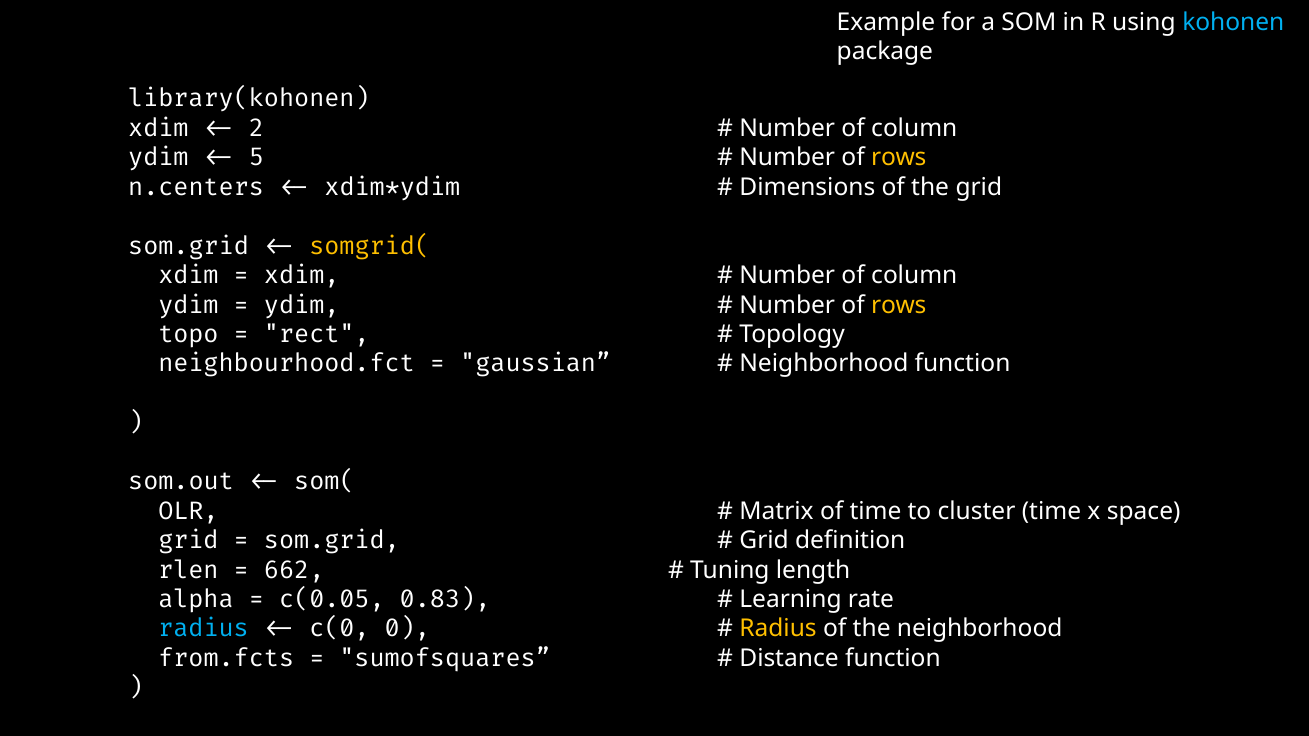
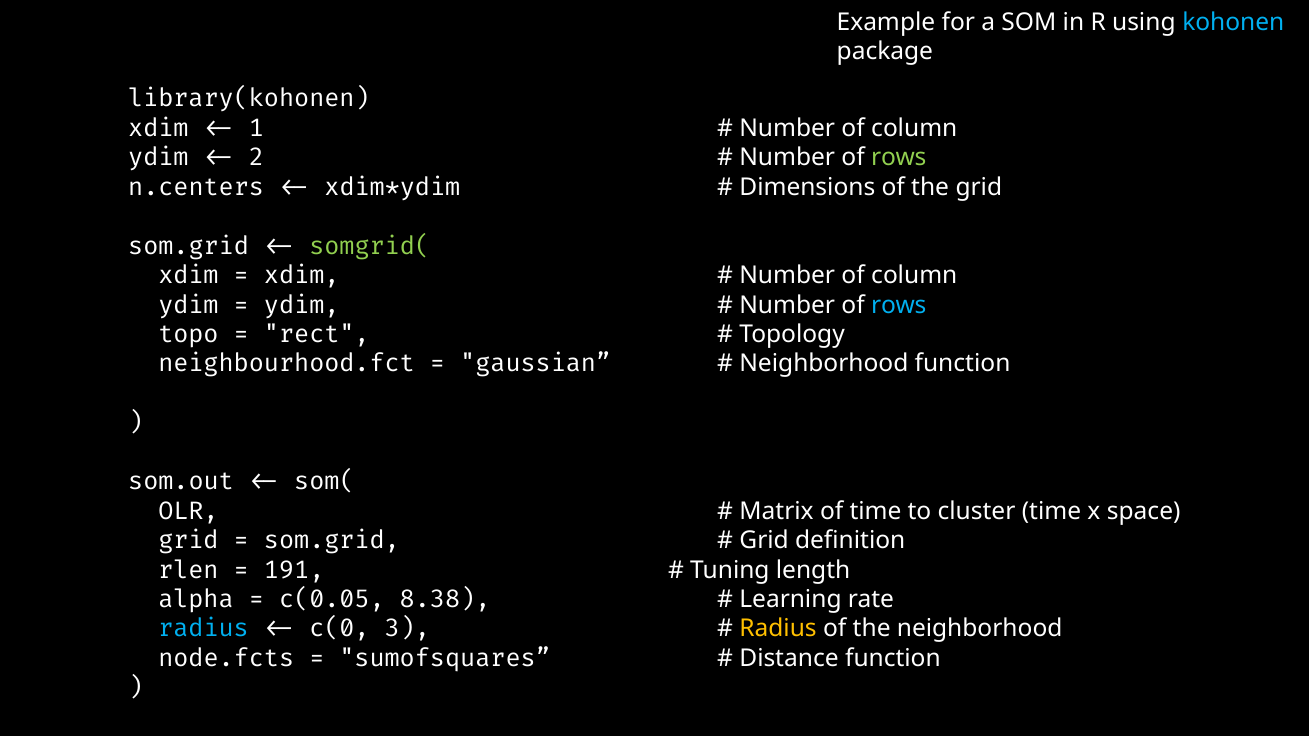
2: 2 -> 1
5: 5 -> 2
rows at (899, 158) colour: yellow -> light green
somgrid( colour: yellow -> light green
rows at (899, 305) colour: yellow -> light blue
662: 662 -> 191
0.83: 0.83 -> 8.38
0: 0 -> 3
from.fcts: from.fcts -> node.fcts
